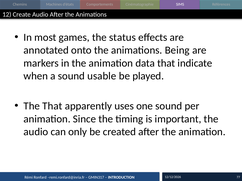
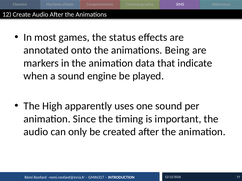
usable: usable -> engine
The That: That -> High
